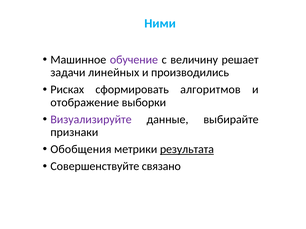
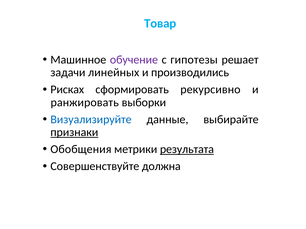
Ними: Ними -> Товар
величину: величину -> гипотезы
алгоритмов: алгоритмов -> рекурсивно
отображение: отображение -> ранжировать
Визуализируйте colour: purple -> blue
признаки underline: none -> present
связано: связано -> должна
